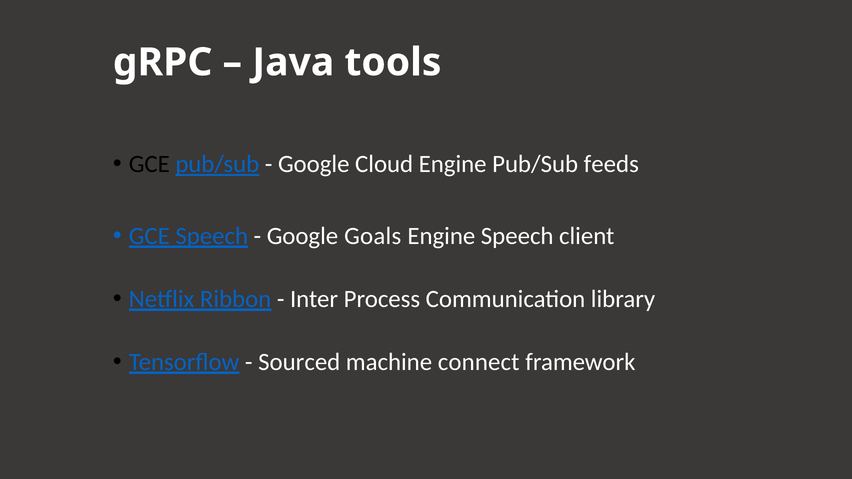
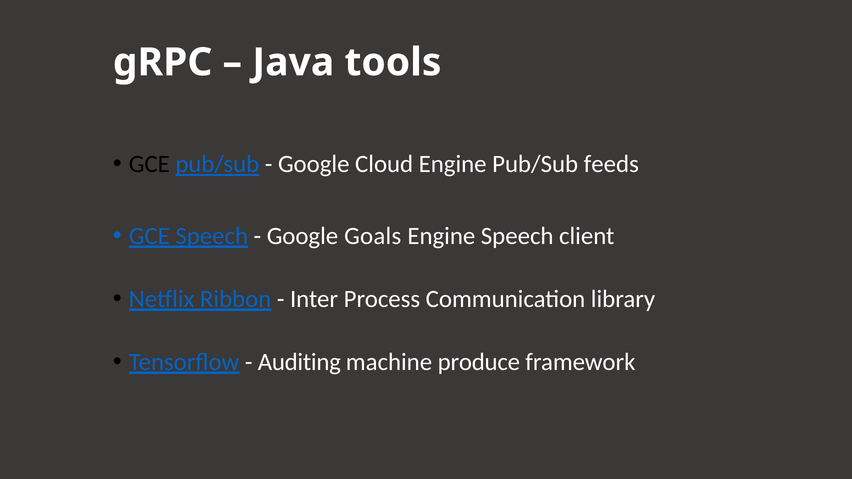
Sourced: Sourced -> Auditing
connect: connect -> produce
